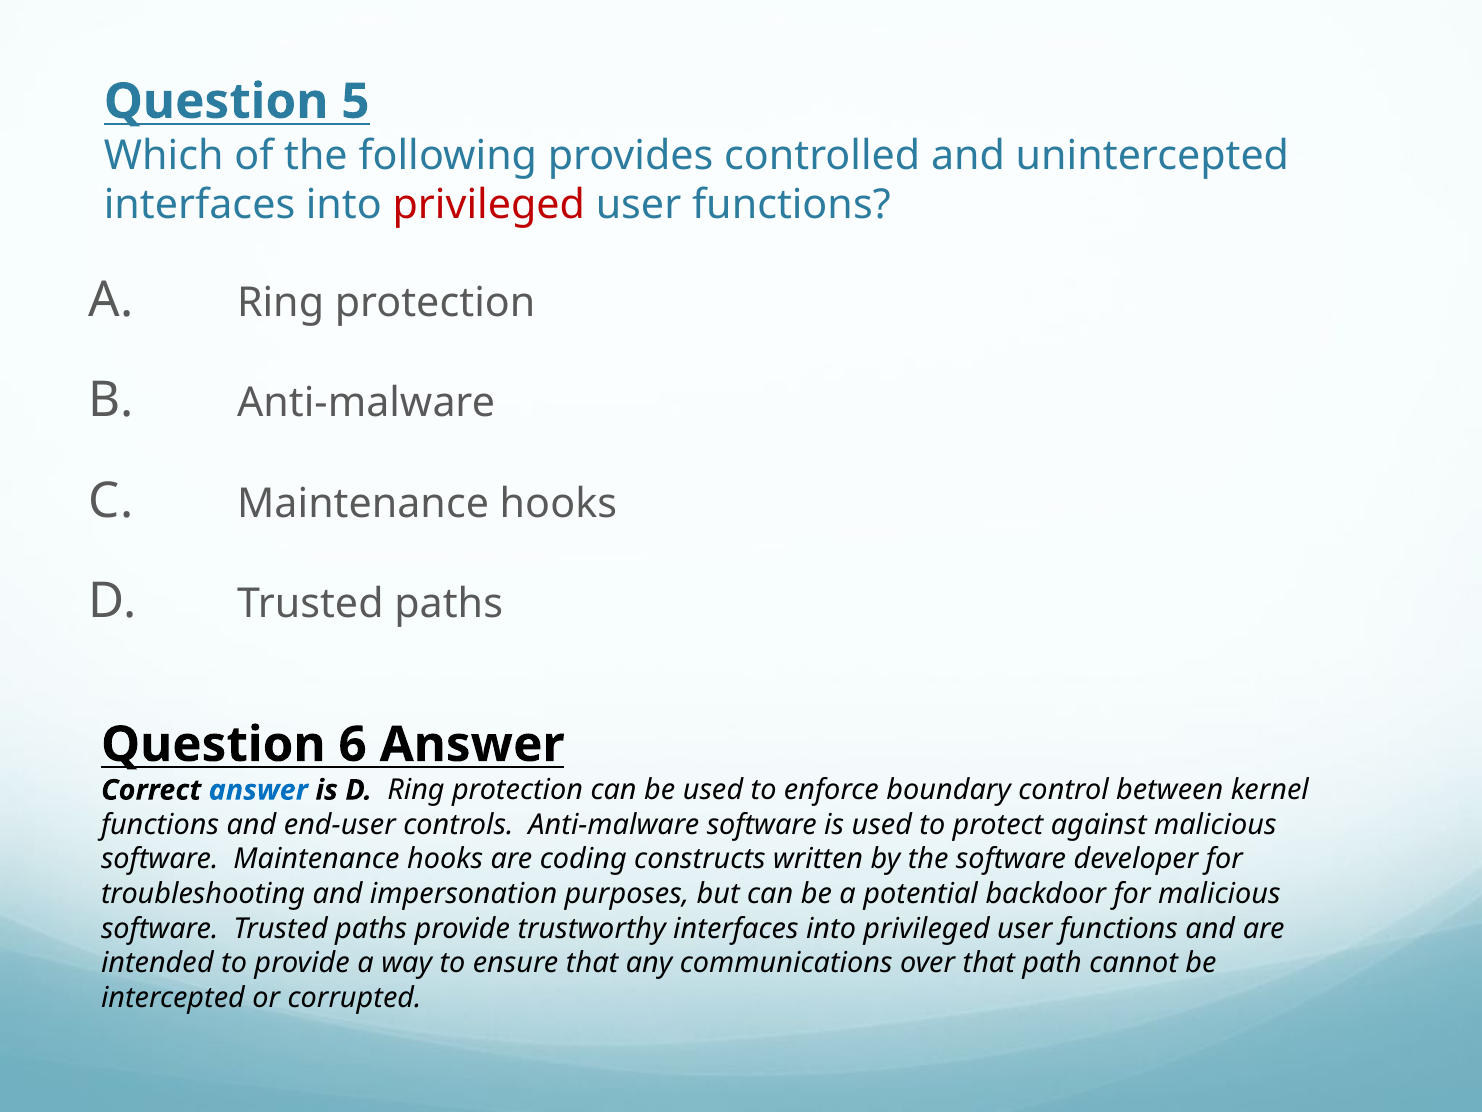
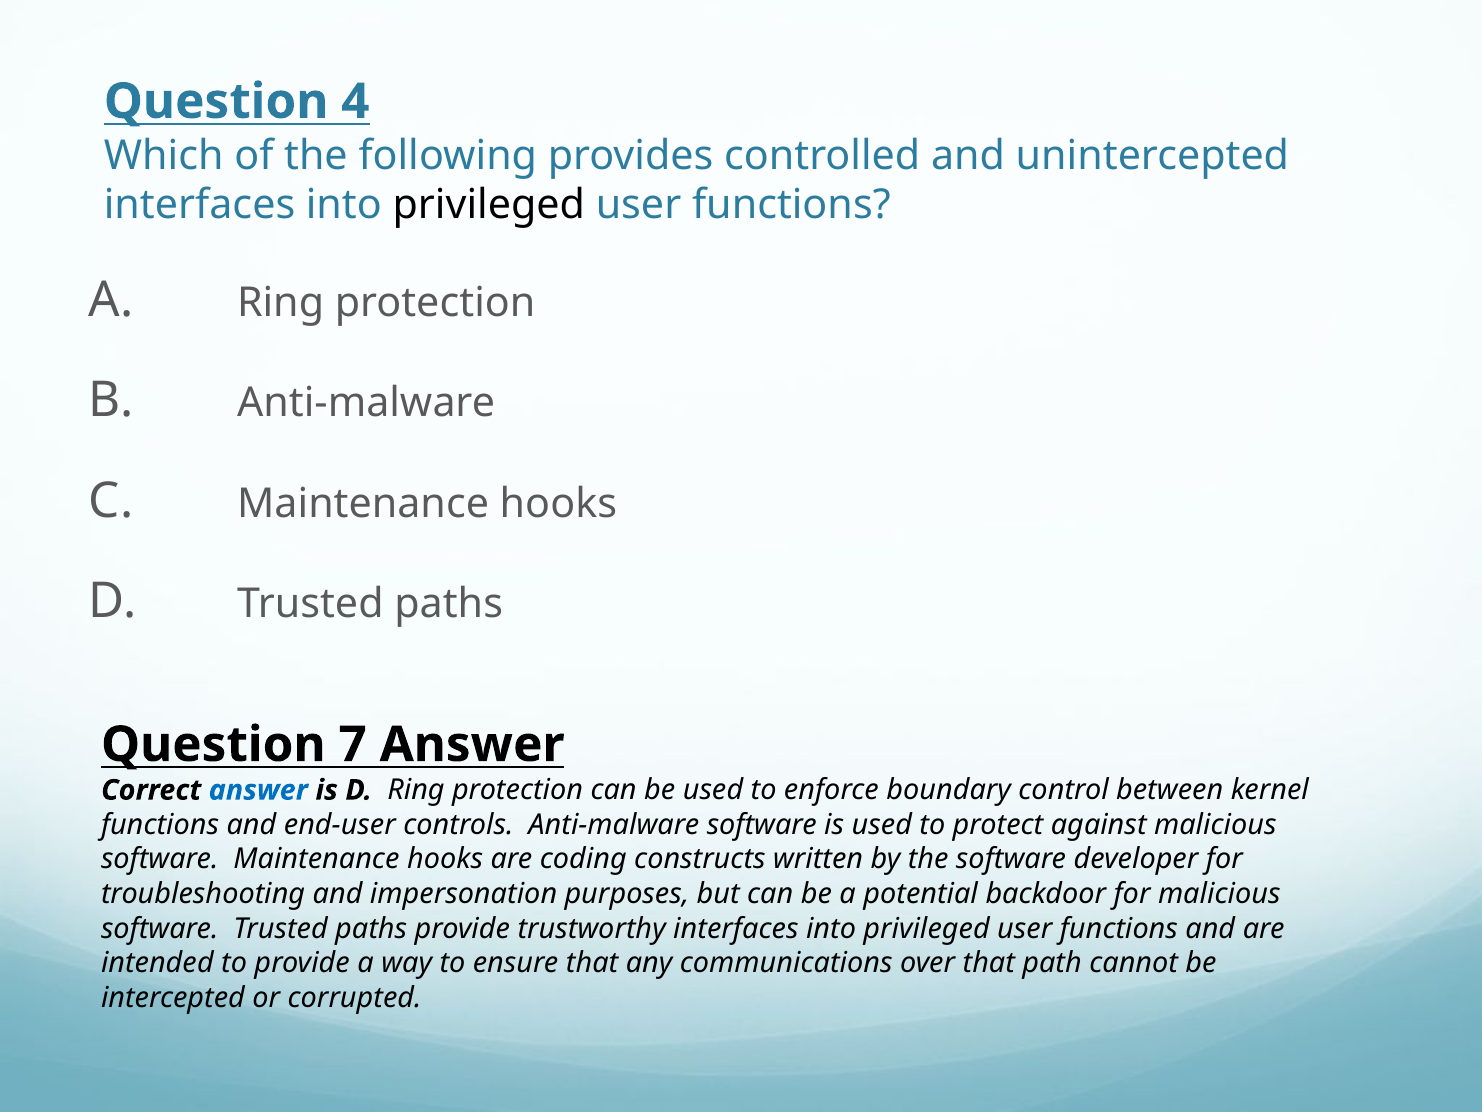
5: 5 -> 4
privileged at (489, 205) colour: red -> black
6: 6 -> 7
